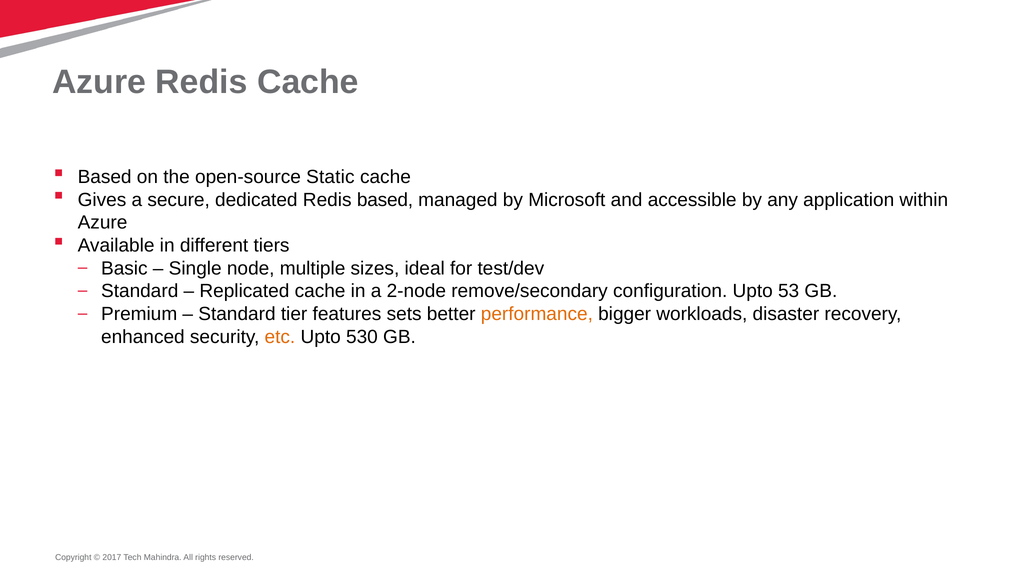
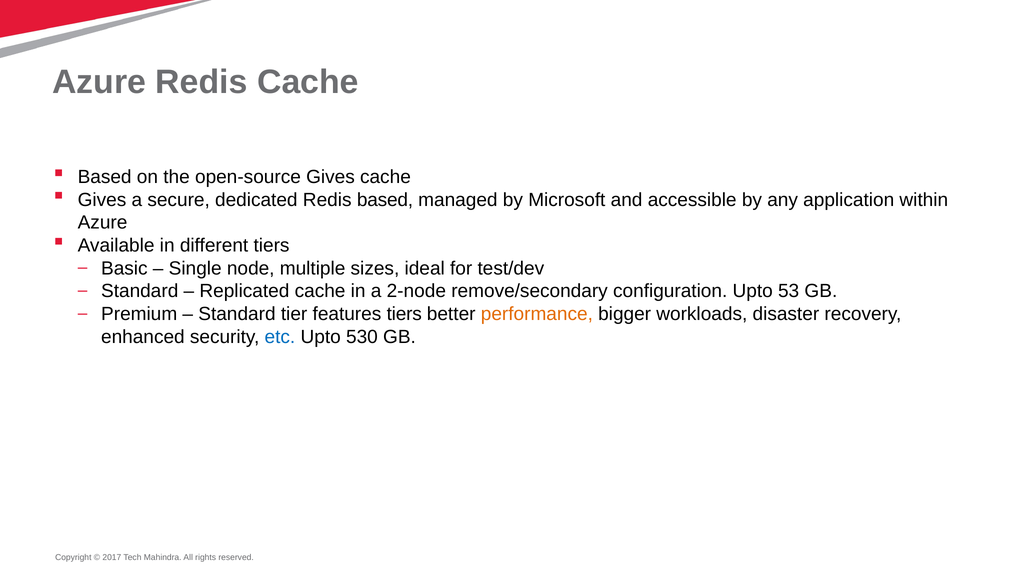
open-source Static: Static -> Gives
features sets: sets -> tiers
etc colour: orange -> blue
